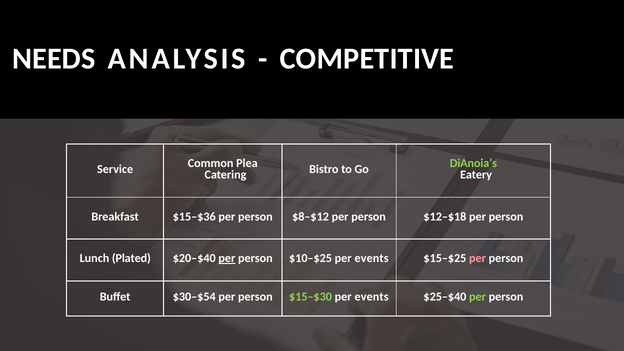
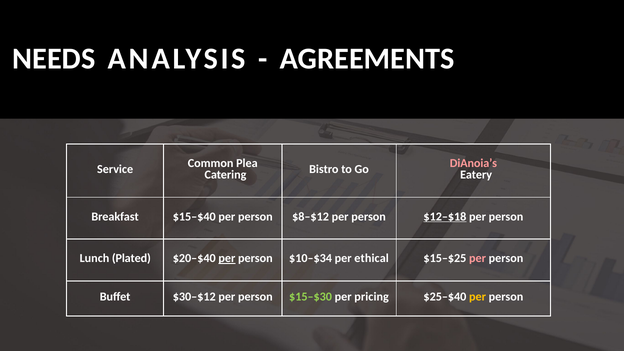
COMPETITIVE: COMPETITIVE -> AGREEMENTS
DiAnoia’s colour: light green -> pink
$15–$36: $15–$36 -> $15–$40
$12–$18 underline: none -> present
$10–$25: $10–$25 -> $10–$34
events at (372, 258): events -> ethical
$30–$54: $30–$54 -> $30–$12
events at (372, 297): events -> pricing
per at (478, 297) colour: light green -> yellow
